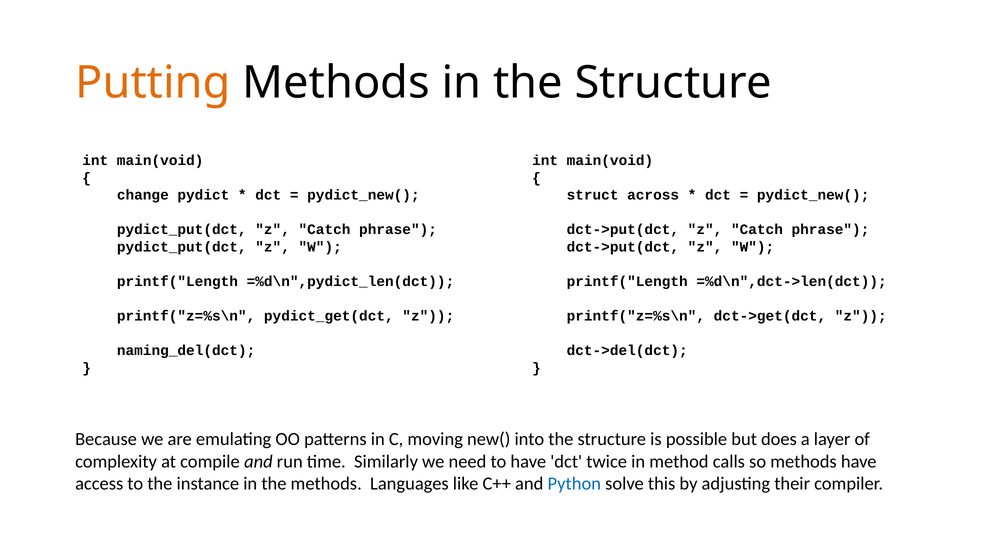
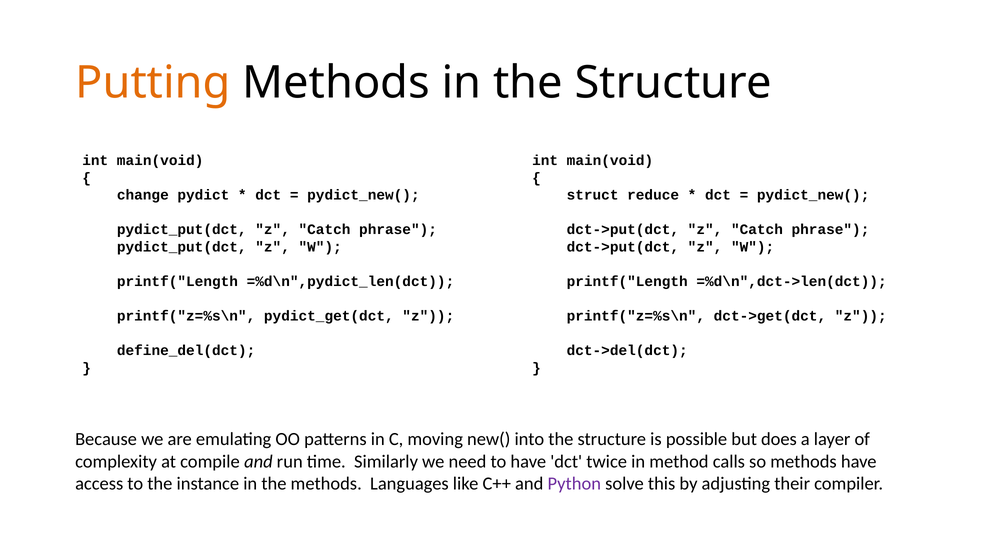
across: across -> reduce
naming_del(dct: naming_del(dct -> define_del(dct
Python colour: blue -> purple
